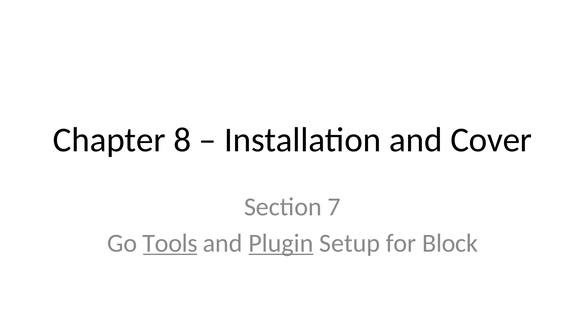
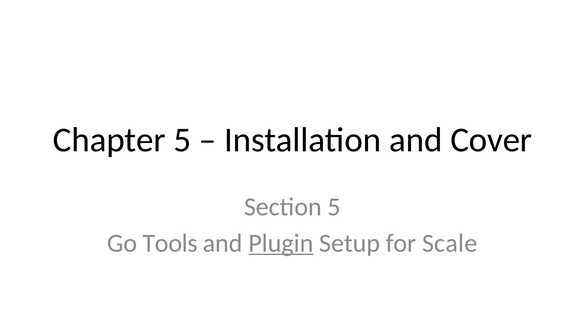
Chapter 8: 8 -> 5
Section 7: 7 -> 5
Tools underline: present -> none
Block: Block -> Scale
